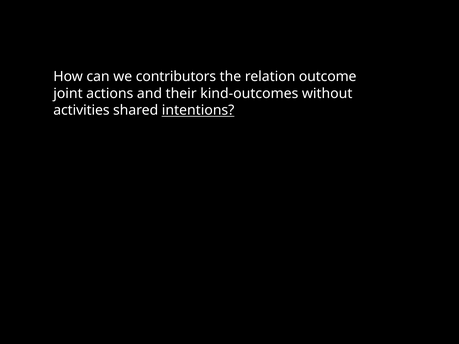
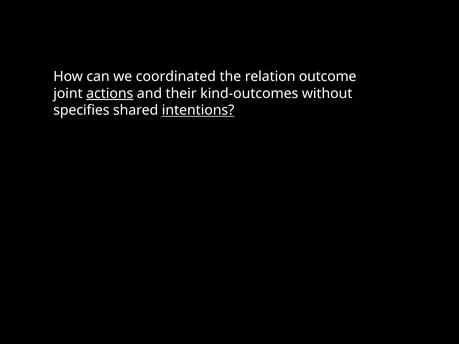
contributors: contributors -> coordinated
actions underline: none -> present
activities: activities -> specifies
